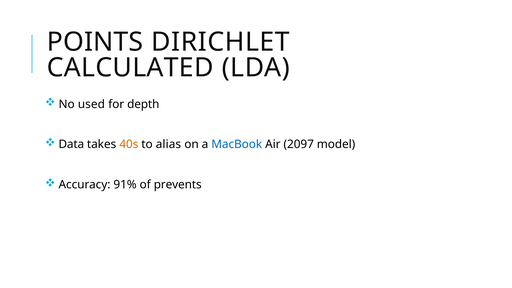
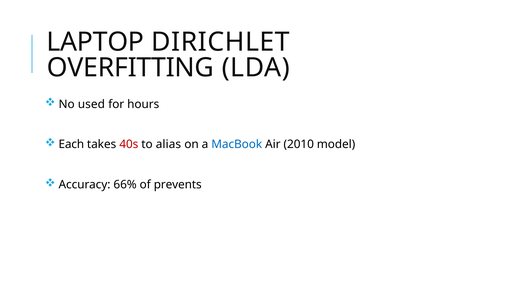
POINTS: POINTS -> LAPTOP
CALCULATED: CALCULATED -> OVERFITTING
depth: depth -> hours
Data: Data -> Each
40s colour: orange -> red
2097: 2097 -> 2010
91%: 91% -> 66%
